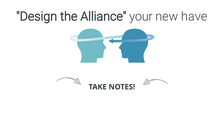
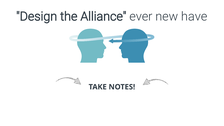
your: your -> ever
